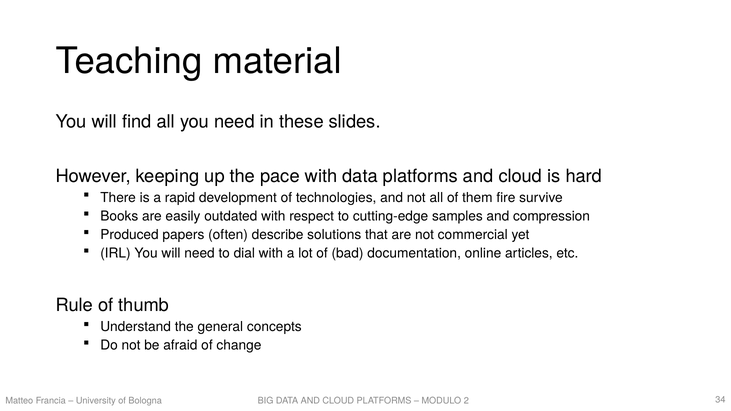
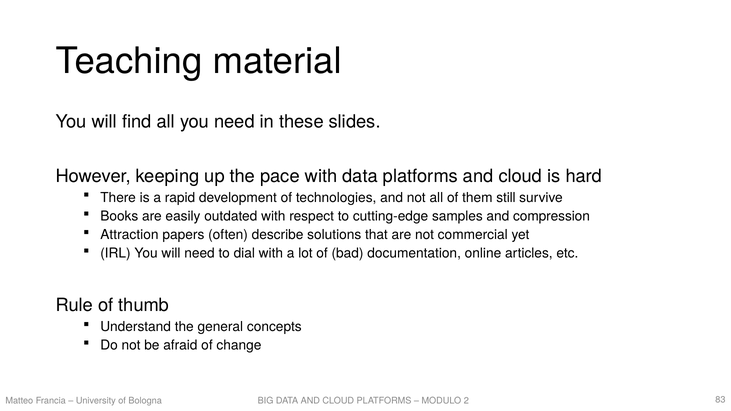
fire: fire -> still
Produced: Produced -> Attraction
34: 34 -> 83
